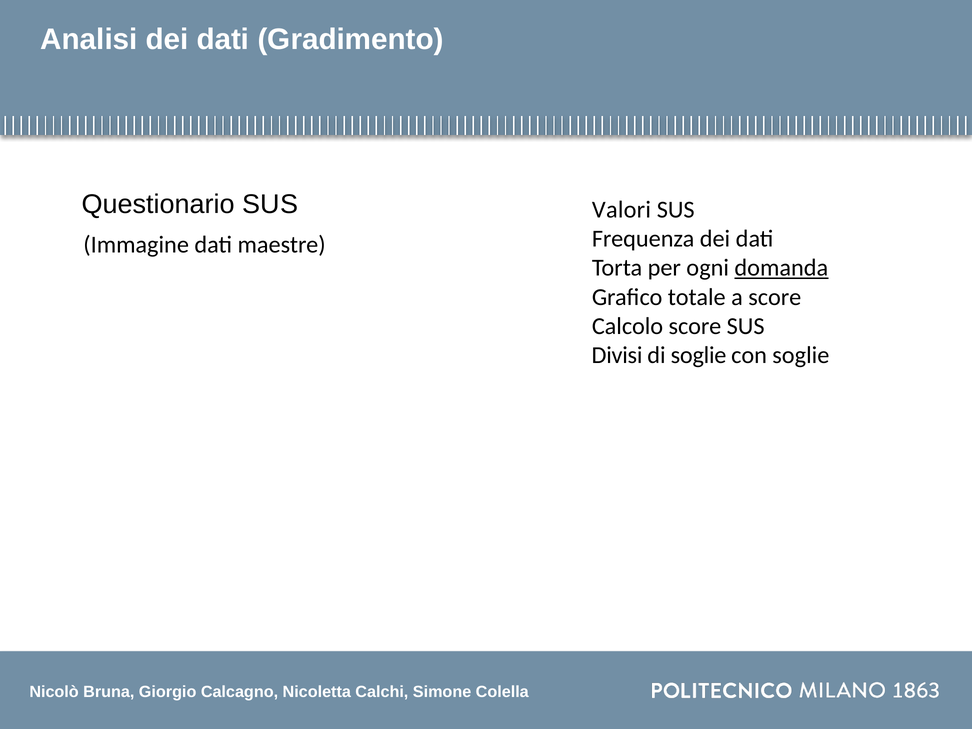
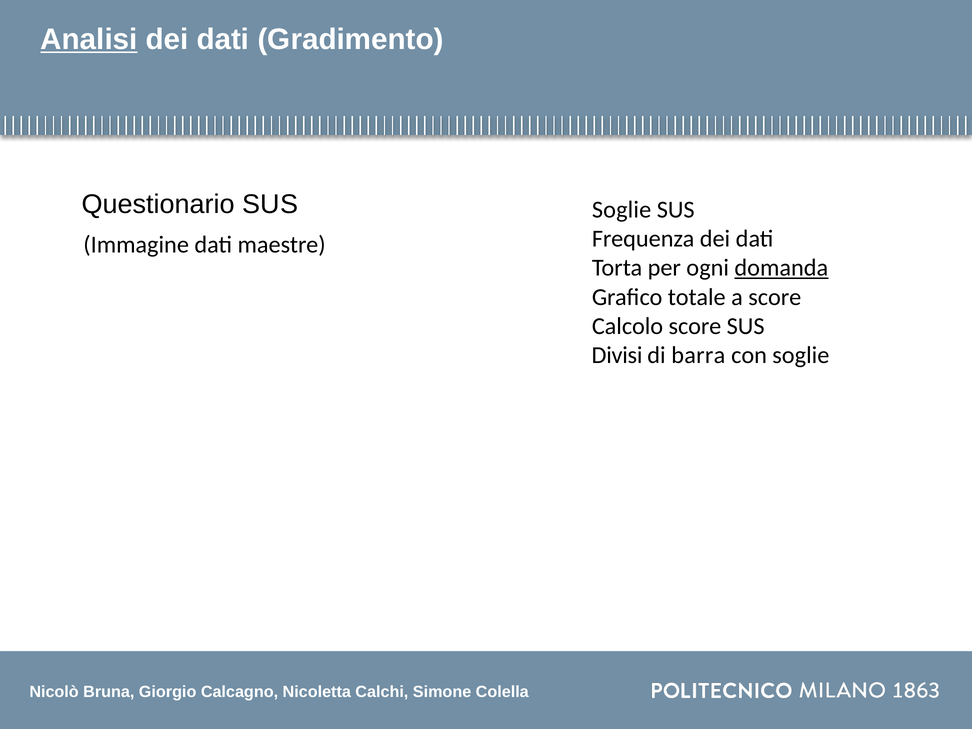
Analisi underline: none -> present
Valori at (621, 210): Valori -> Soglie
di soglie: soglie -> barra
